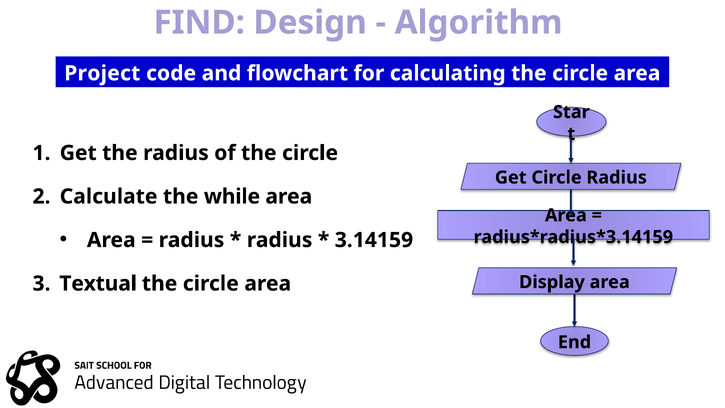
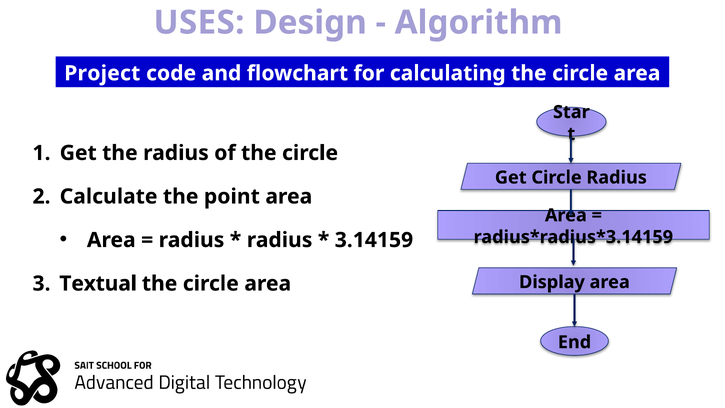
FIND: FIND -> USES
while: while -> point
